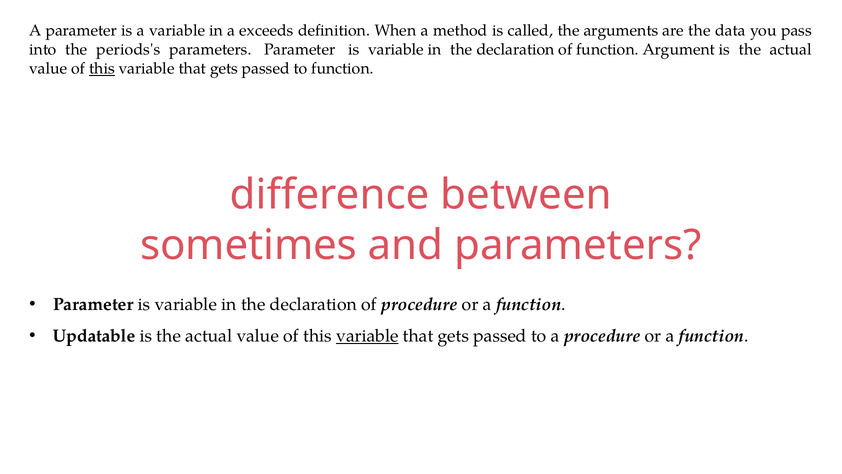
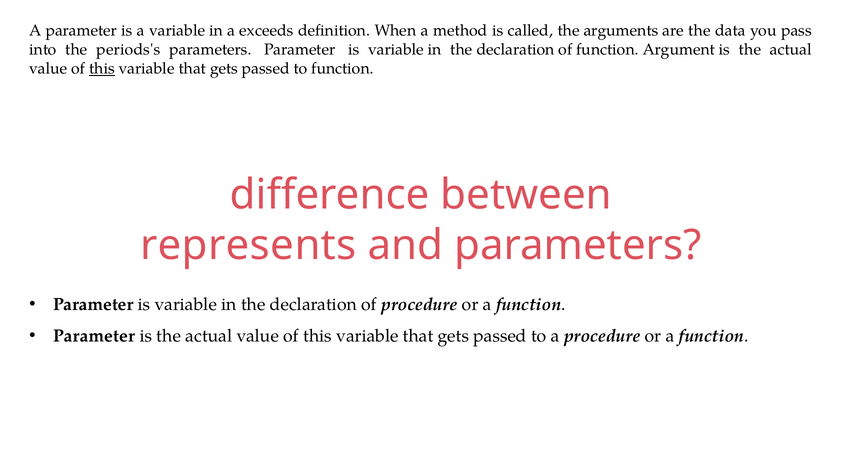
sometimes: sometimes -> represents
Updatable at (94, 336): Updatable -> Parameter
variable at (367, 336) underline: present -> none
